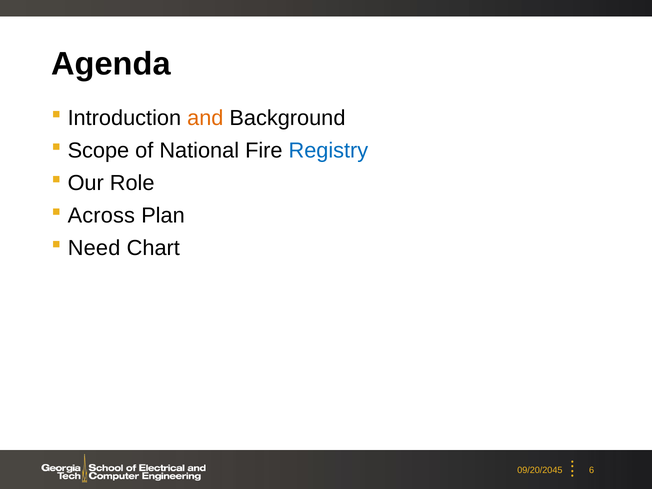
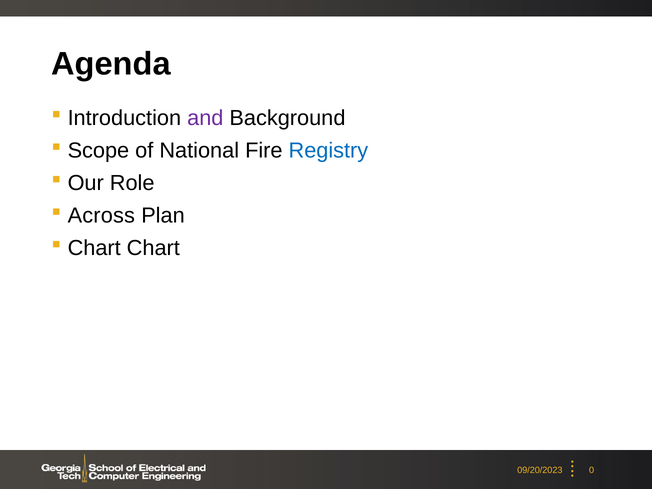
and colour: orange -> purple
Need at (94, 248): Need -> Chart
09/20/2045: 09/20/2045 -> 09/20/2023
6: 6 -> 0
